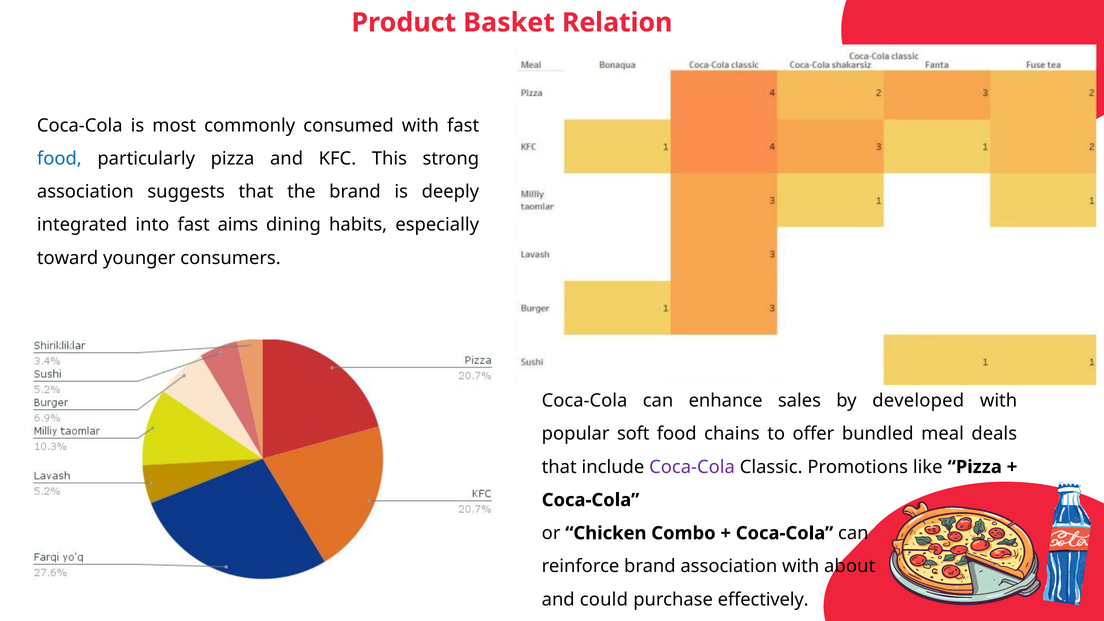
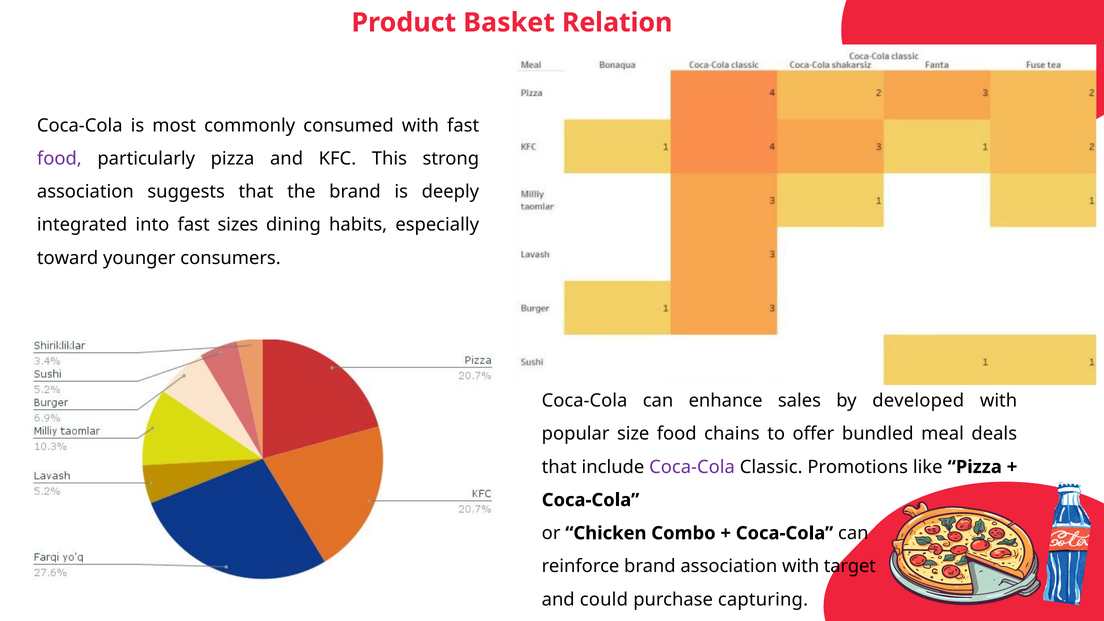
food at (59, 159) colour: blue -> purple
aims: aims -> sizes
soft: soft -> size
about: about -> target
effectively: effectively -> capturing
